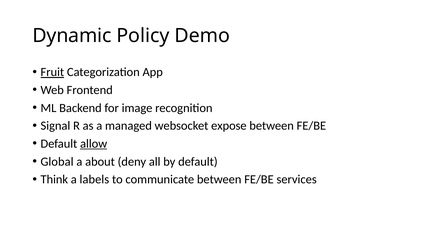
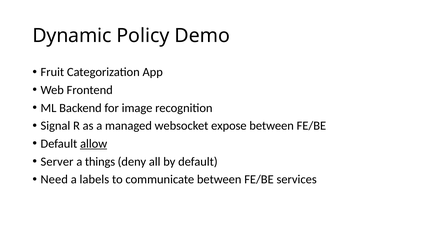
Fruit underline: present -> none
Global: Global -> Server
about: about -> things
Think: Think -> Need
